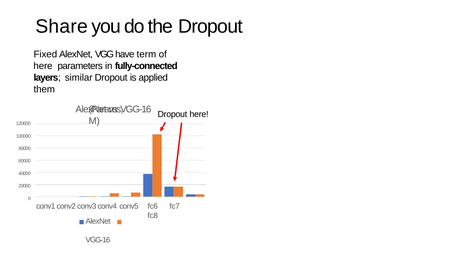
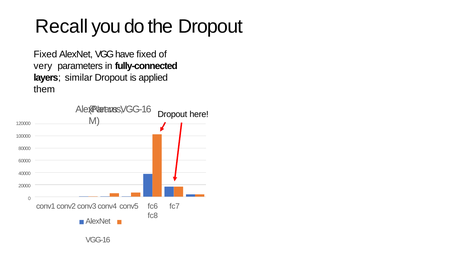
Share: Share -> Recall
have term: term -> fixed
here at (43, 66): here -> very
